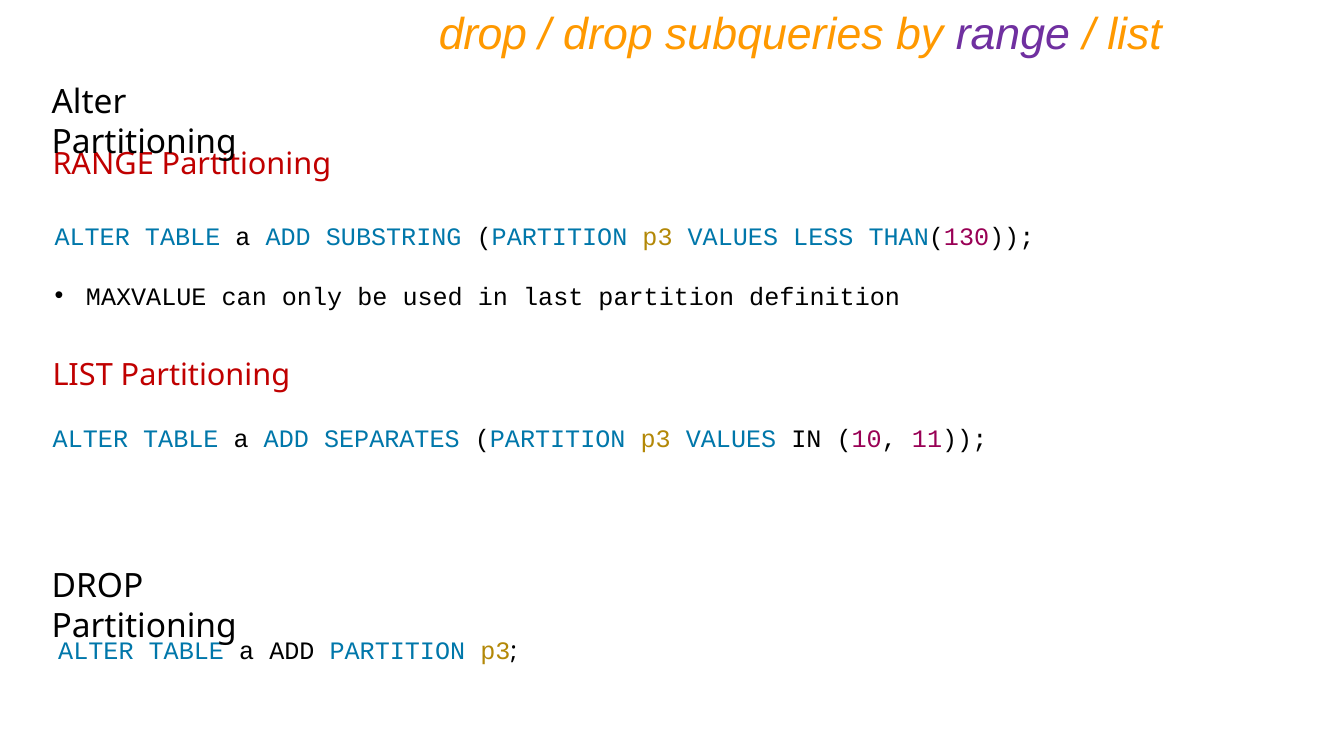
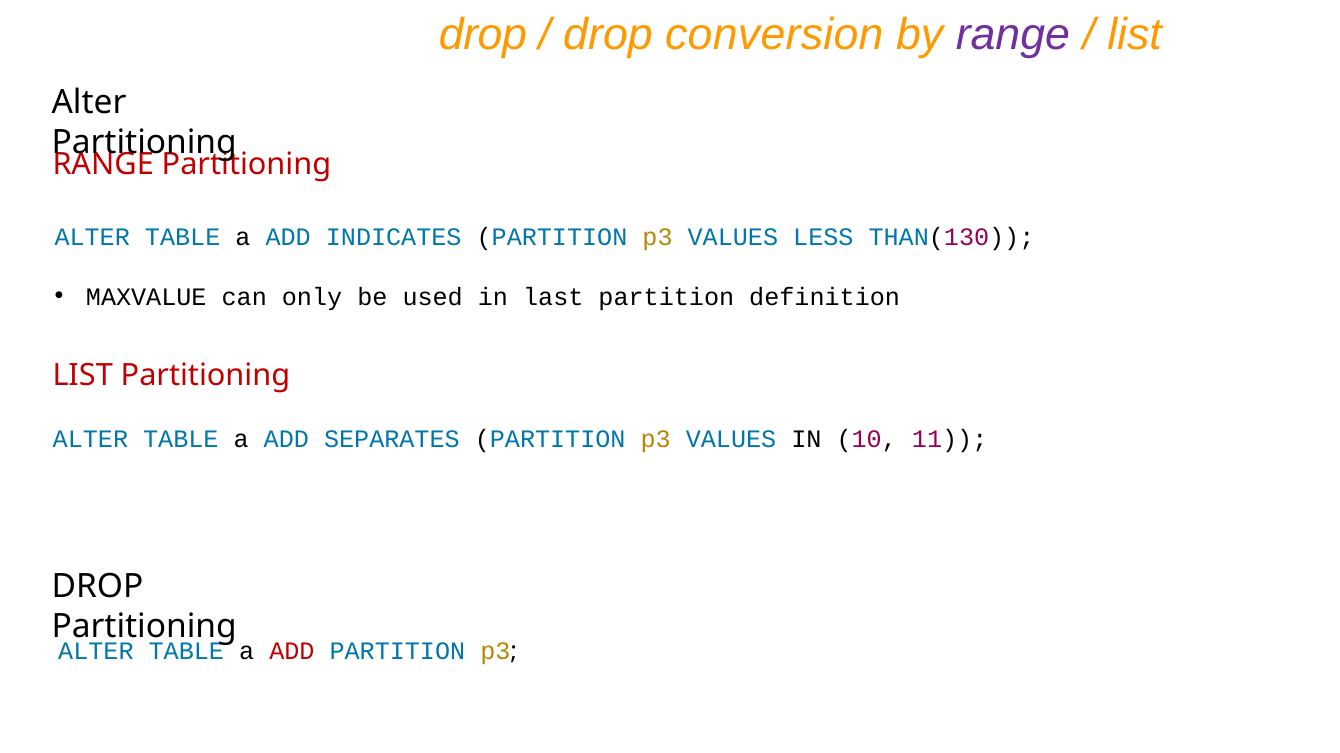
subqueries: subqueries -> conversion
SUBSTRING: SUBSTRING -> INDICATES
ADD at (292, 652) colour: black -> red
